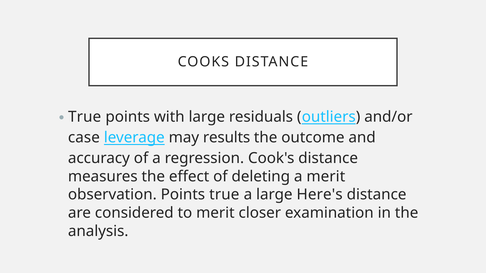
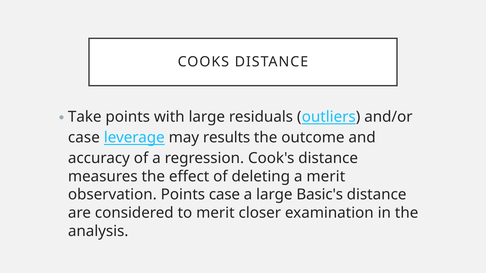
True at (85, 117): True -> Take
Points true: true -> case
Here's: Here's -> Basic's
